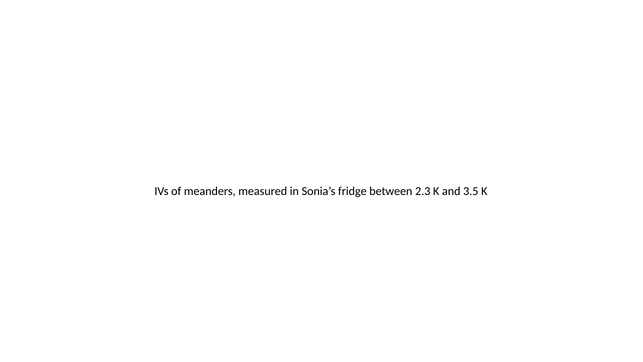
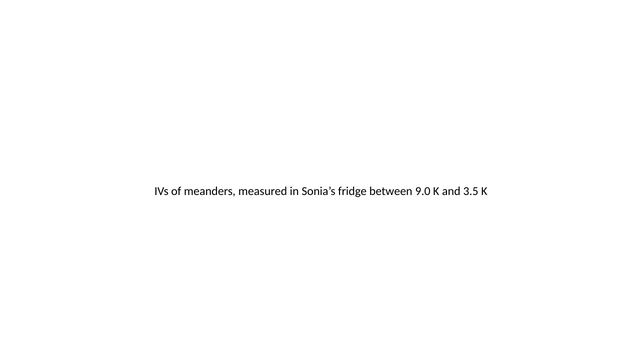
2.3: 2.3 -> 9.0
